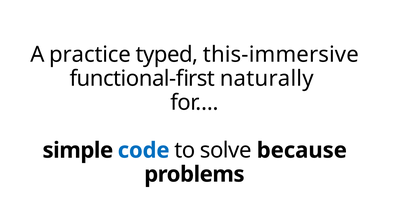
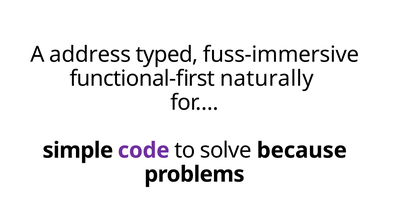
practice: practice -> address
this-immersive: this-immersive -> fuss-immersive
code colour: blue -> purple
